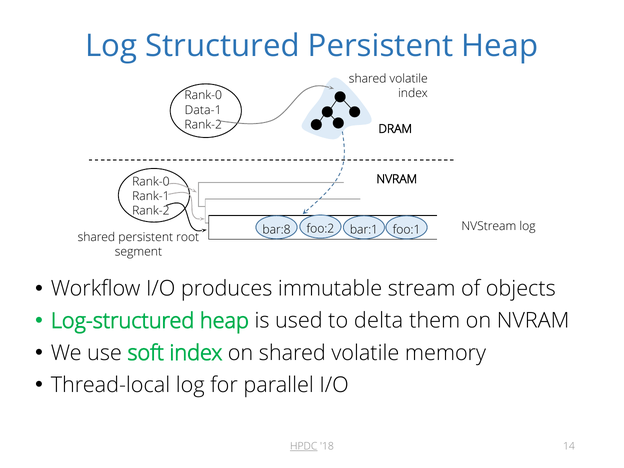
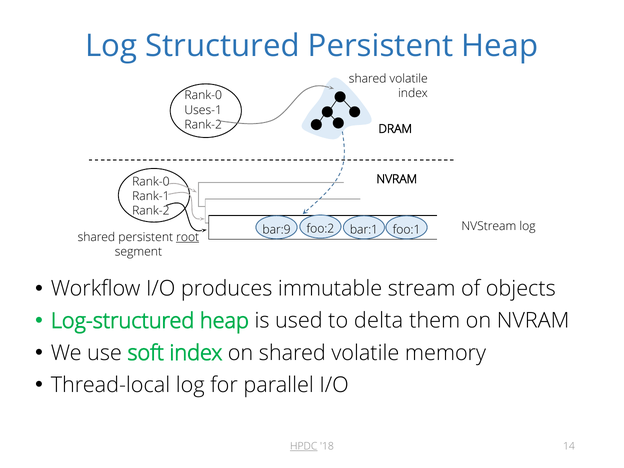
Data-1: Data-1 -> Uses-1
bar:8: bar:8 -> bar:9
root underline: none -> present
